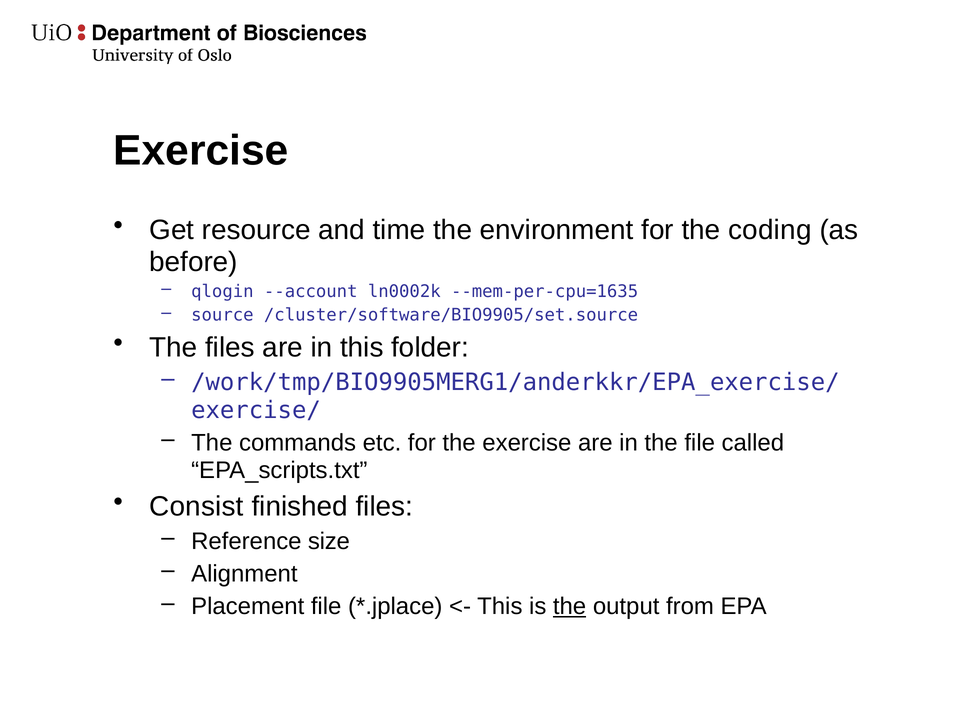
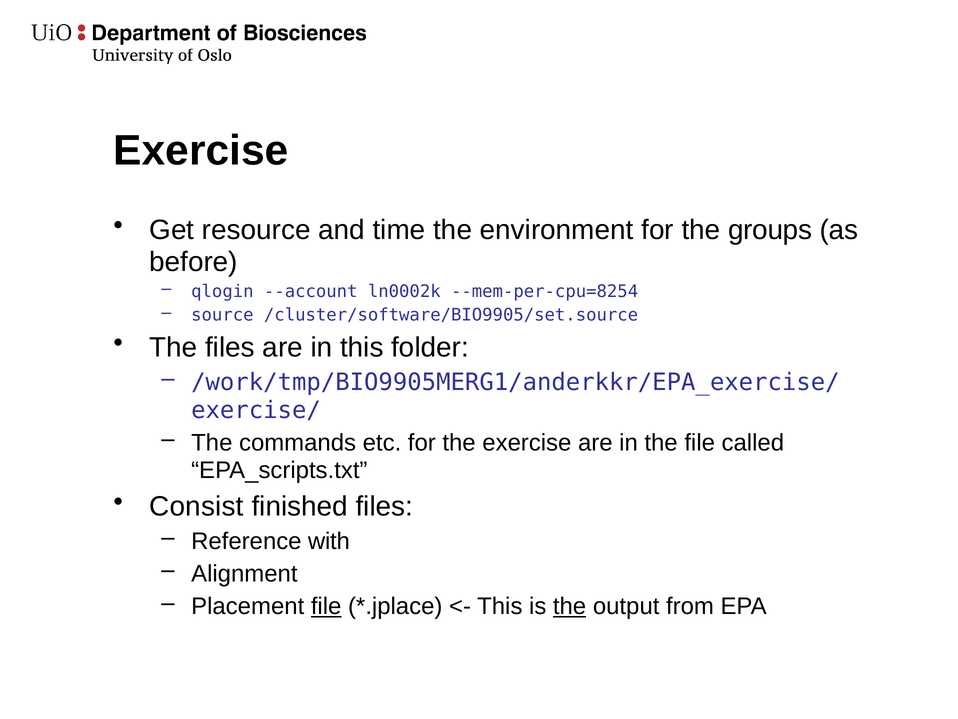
coding: coding -> groups
--mem-per-cpu=1635: --mem-per-cpu=1635 -> --mem-per-cpu=8254
size: size -> with
file at (326, 606) underline: none -> present
